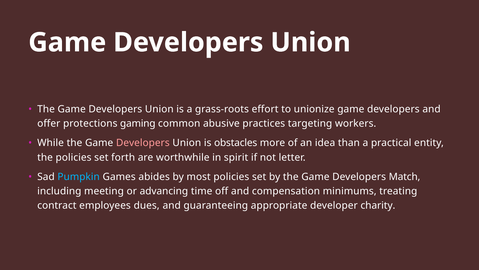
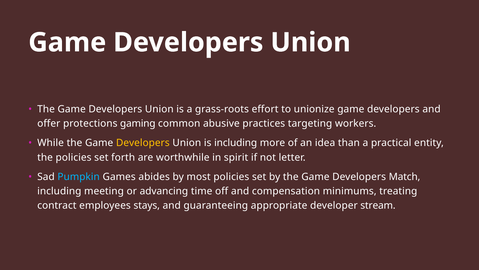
Developers at (143, 143) colour: pink -> yellow
is obstacles: obstacles -> including
dues: dues -> stays
charity: charity -> stream
